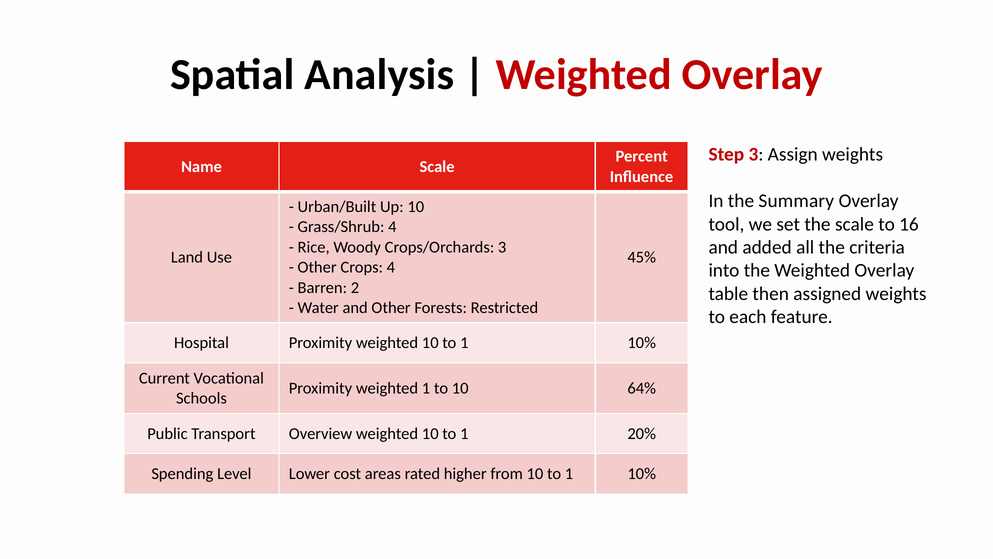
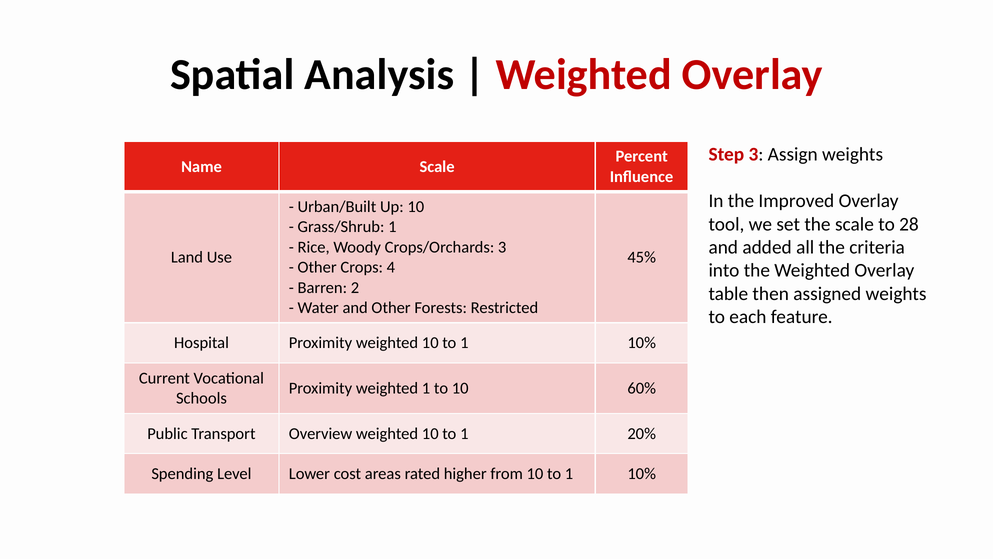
Summary: Summary -> Improved
16: 16 -> 28
Grass/Shrub 4: 4 -> 1
64%: 64% -> 60%
